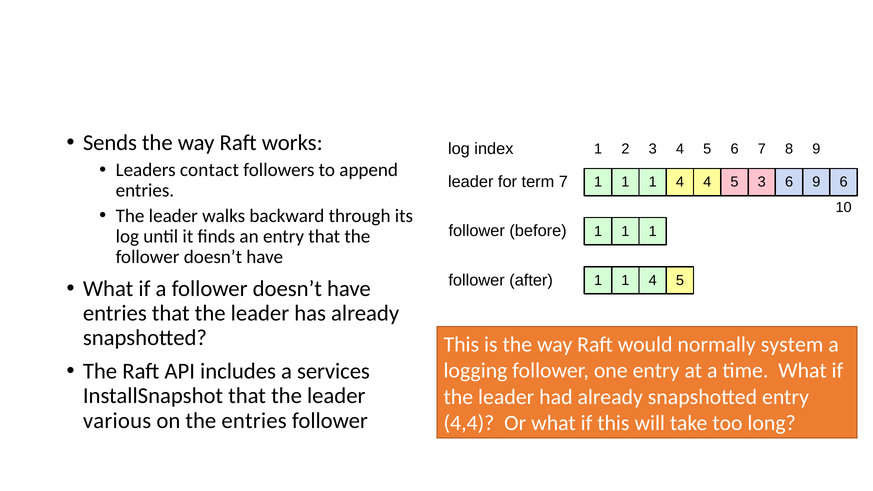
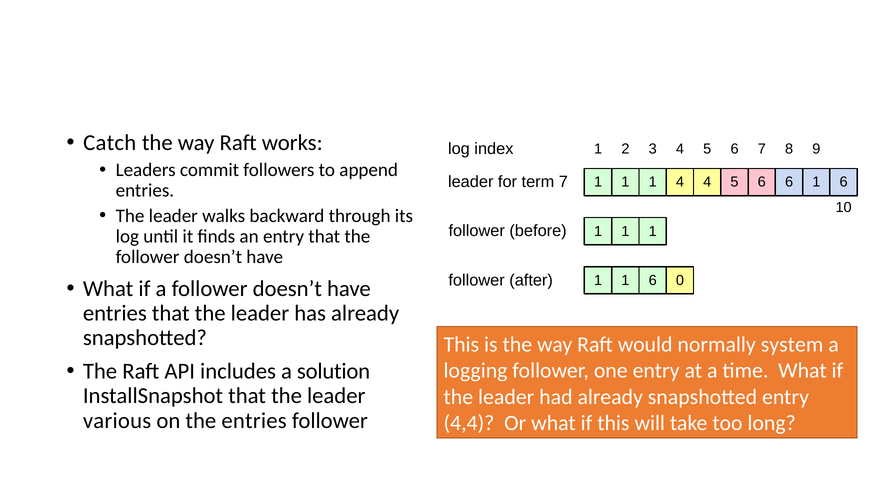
Sends: Sends -> Catch
contact: contact -> commit
1 4 5 3: 3 -> 6
9 at (816, 182): 9 -> 1
after 5: 5 -> 0
4 at (653, 280): 4 -> 6
services: services -> solution
